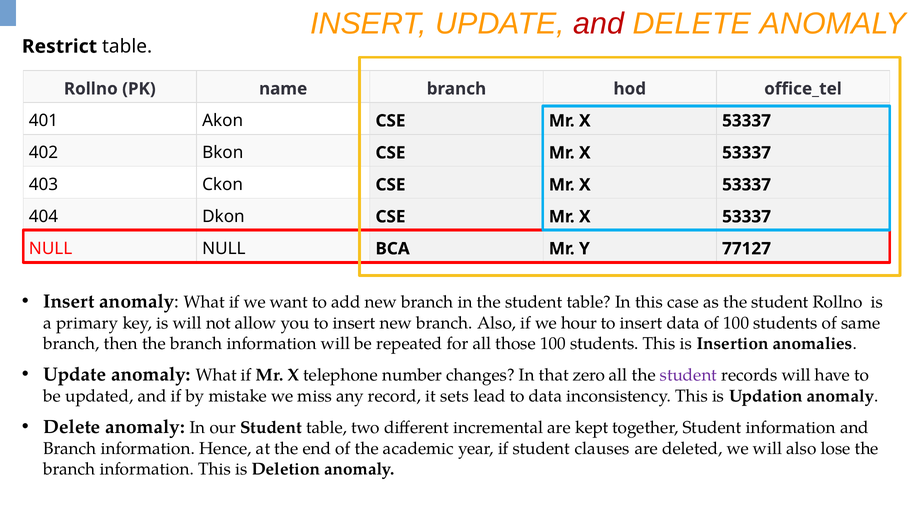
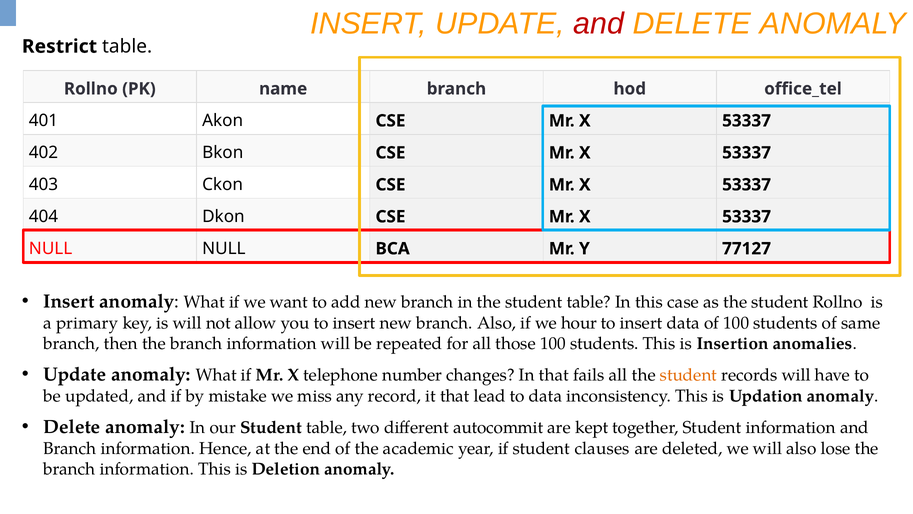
zero: zero -> fails
student at (689, 375) colour: purple -> orange
it sets: sets -> that
incremental: incremental -> autocommit
